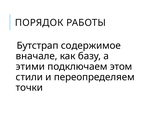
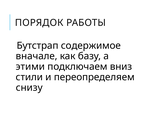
этом: этом -> вниз
точки: точки -> снизу
